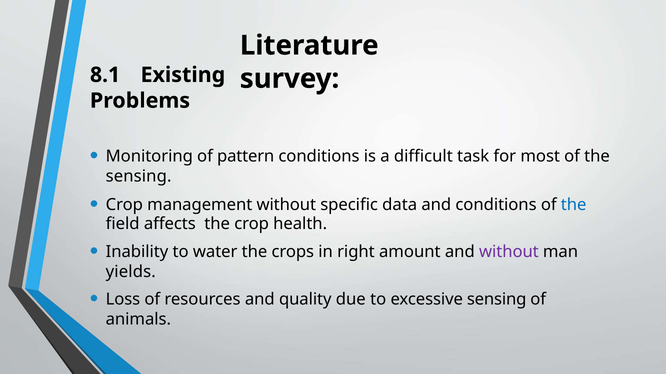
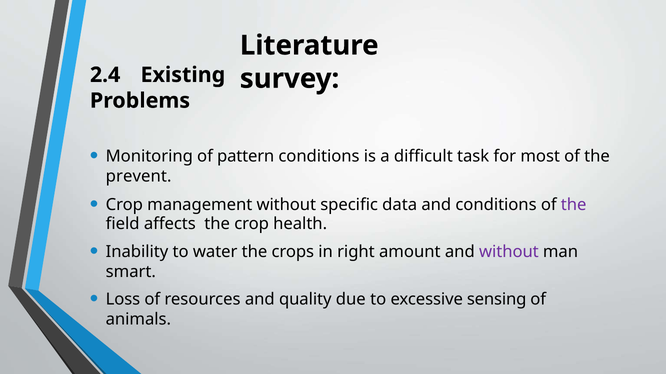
8.1: 8.1 -> 2.4
sensing at (139, 177): sensing -> prevent
the at (574, 205) colour: blue -> purple
yields: yields -> smart
